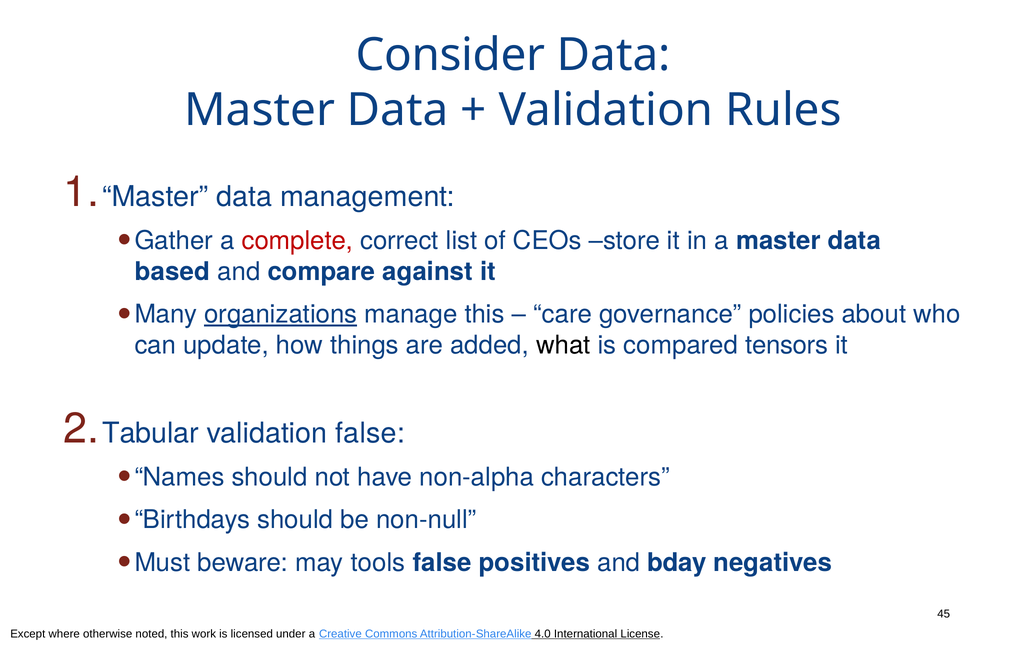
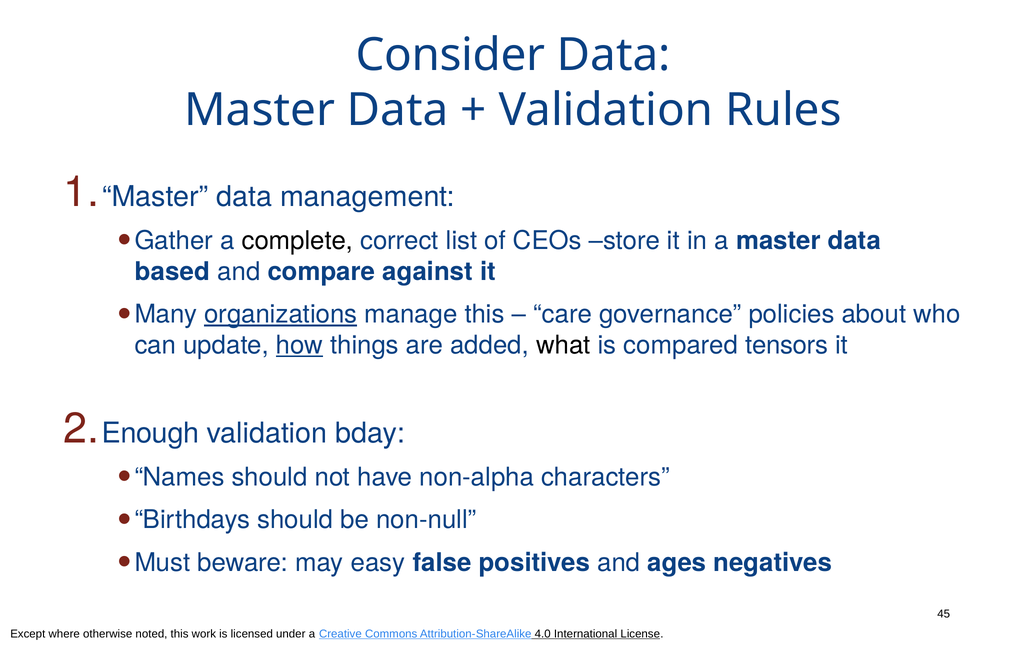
complete colour: red -> black
how underline: none -> present
Tabular: Tabular -> Enough
validation false: false -> bday
tools: tools -> easy
bday: bday -> ages
